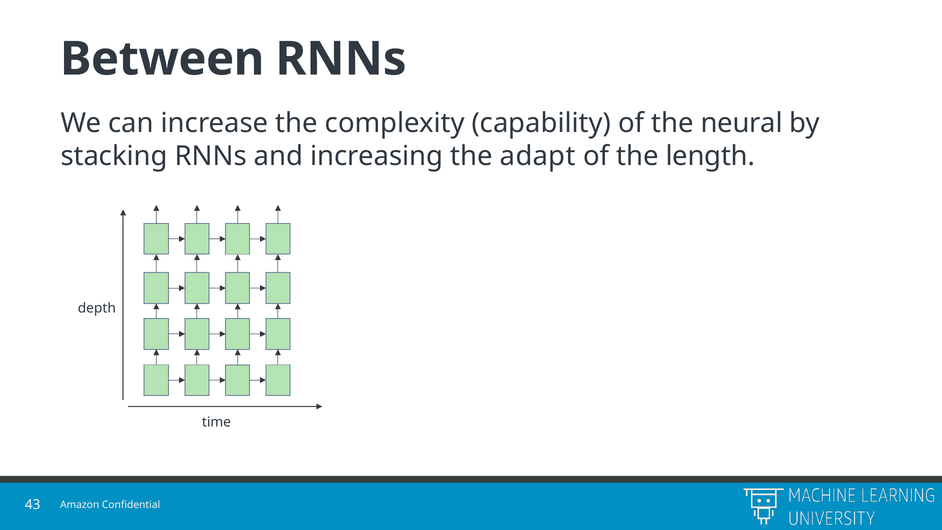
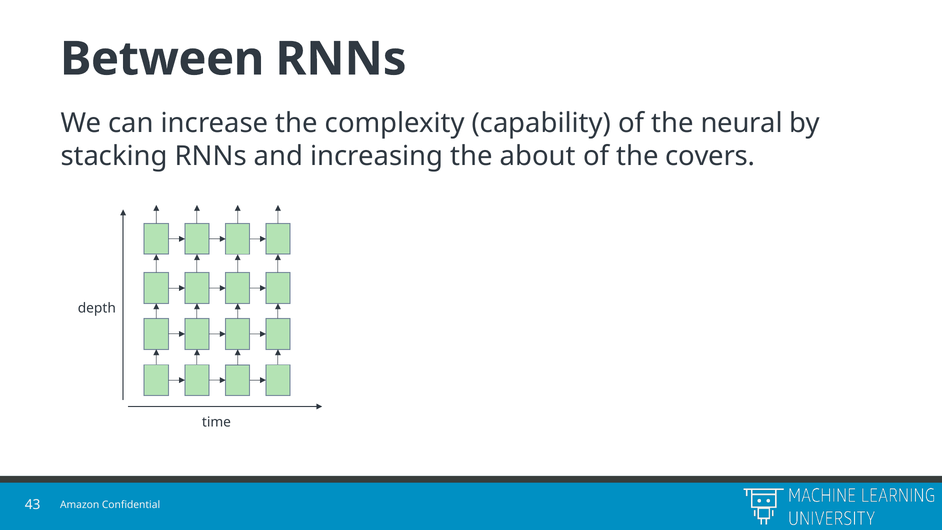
adapt: adapt -> about
length: length -> covers
